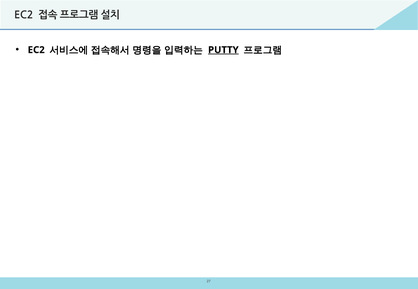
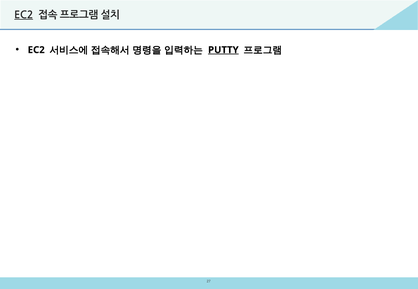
EC2 at (24, 15) underline: none -> present
